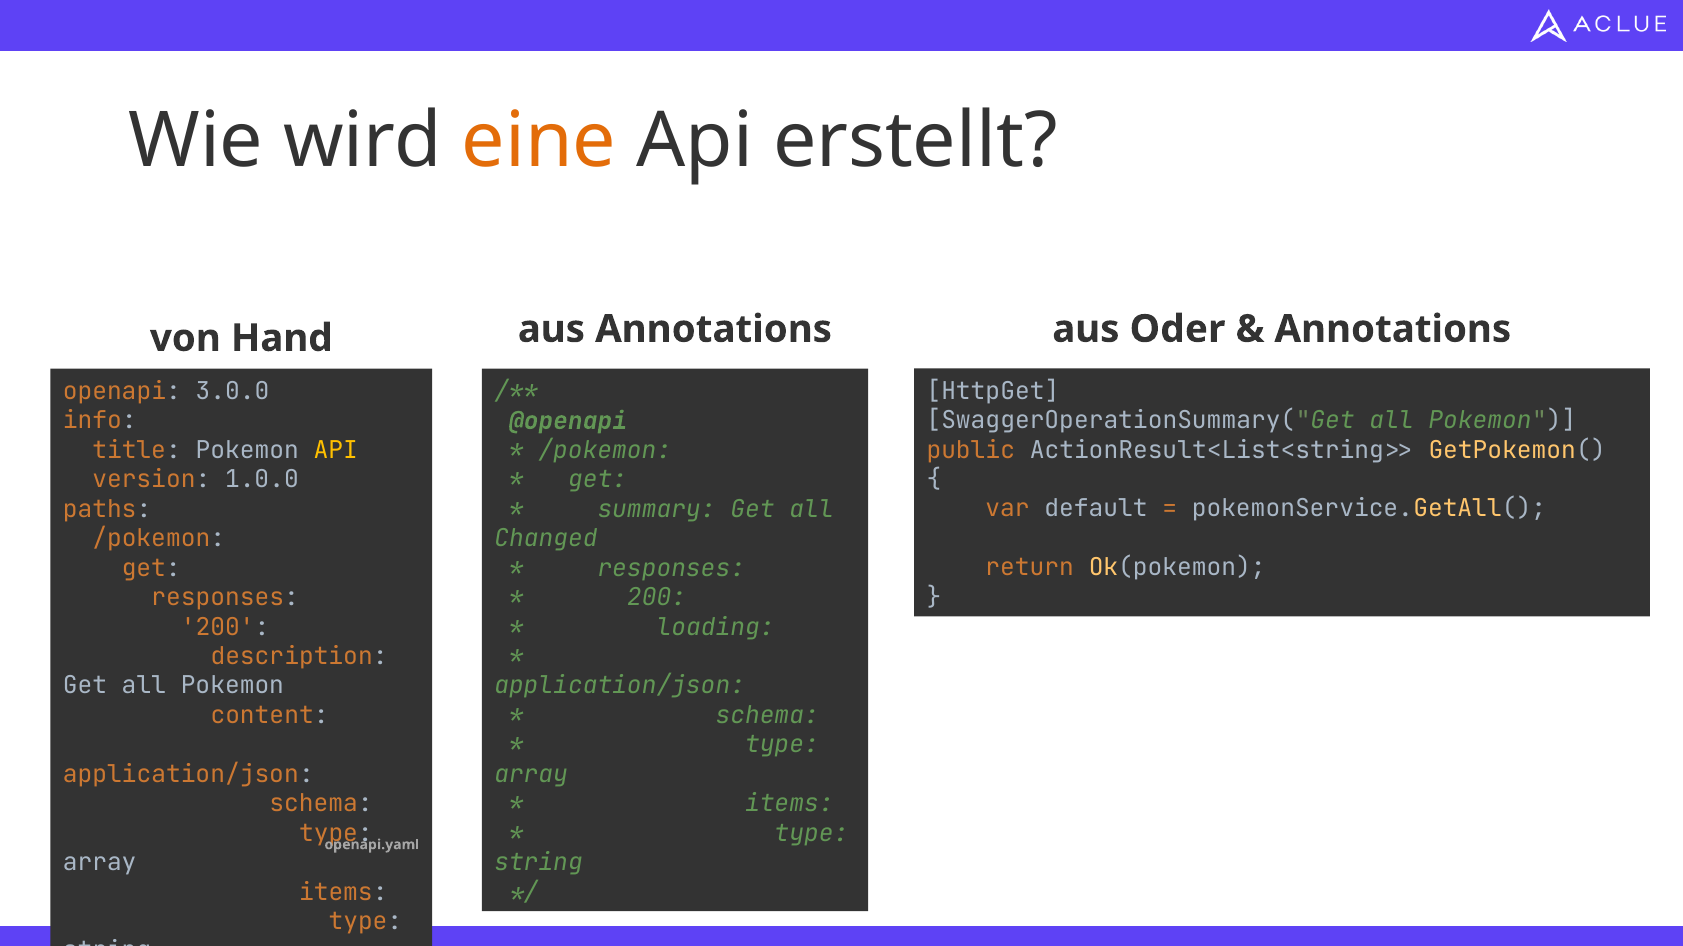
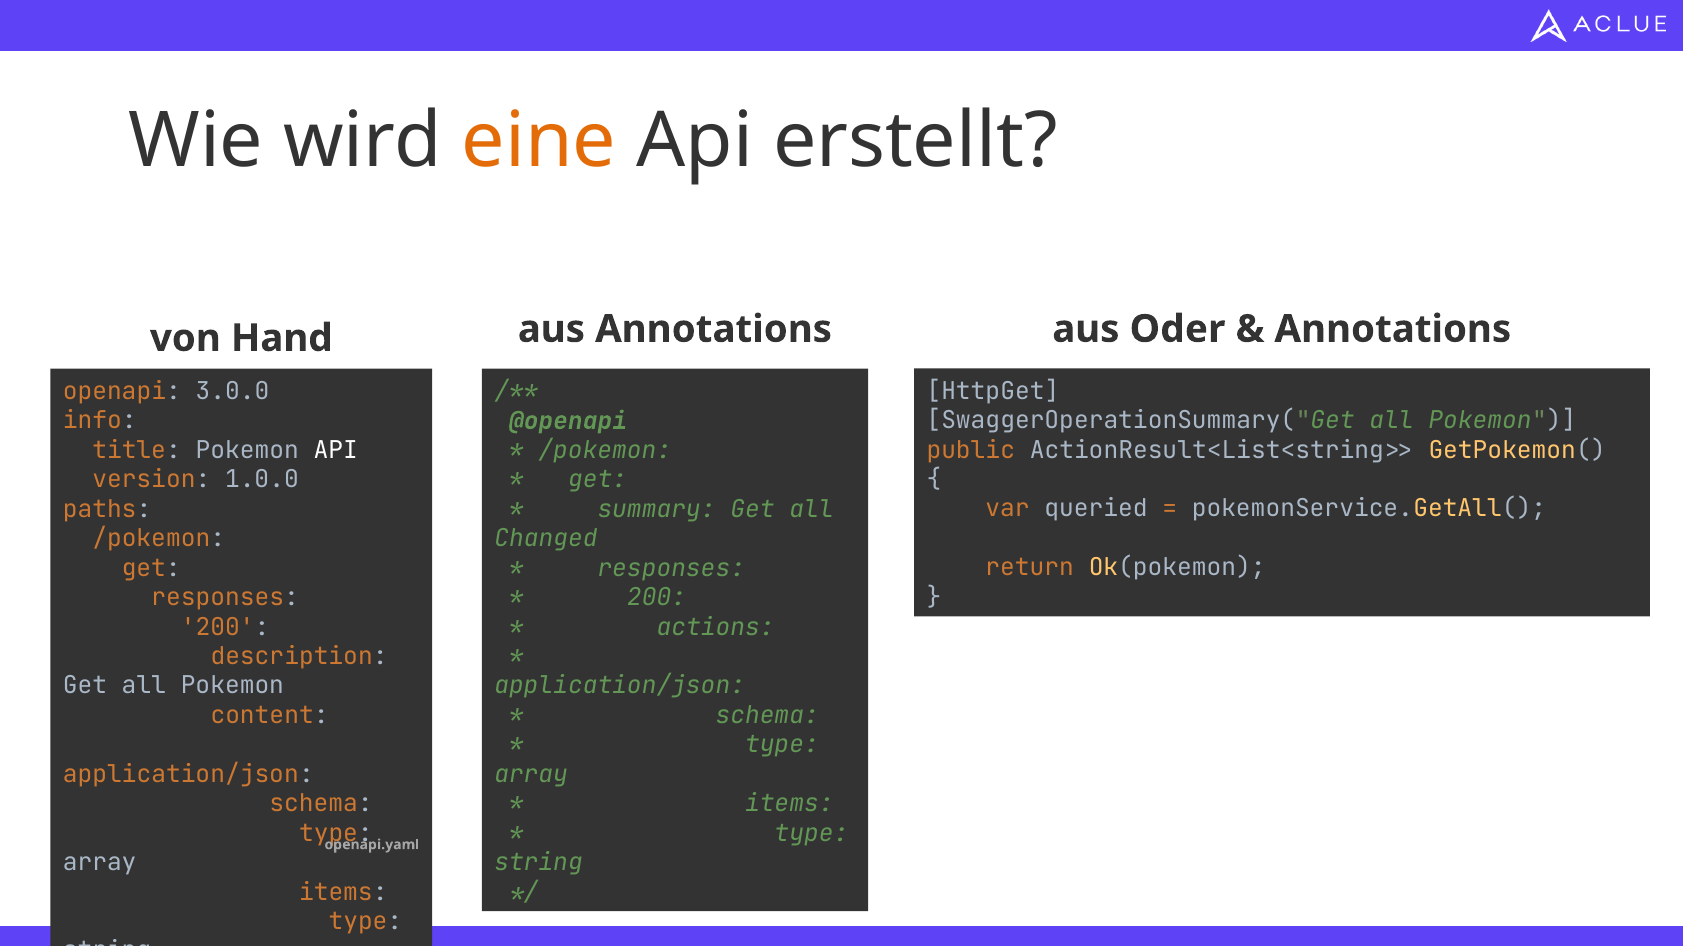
API at (336, 451) colour: yellow -> white
default: default -> queried
loading: loading -> actions
